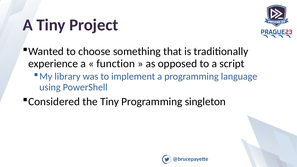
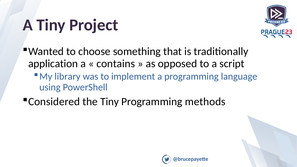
experience: experience -> application
function: function -> contains
singleton: singleton -> methods
